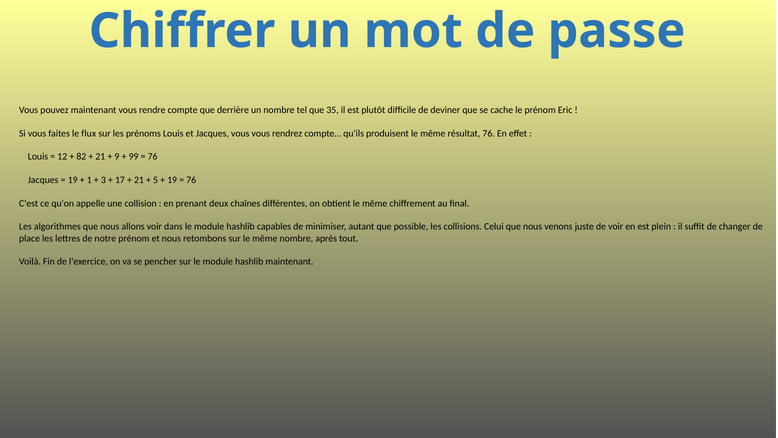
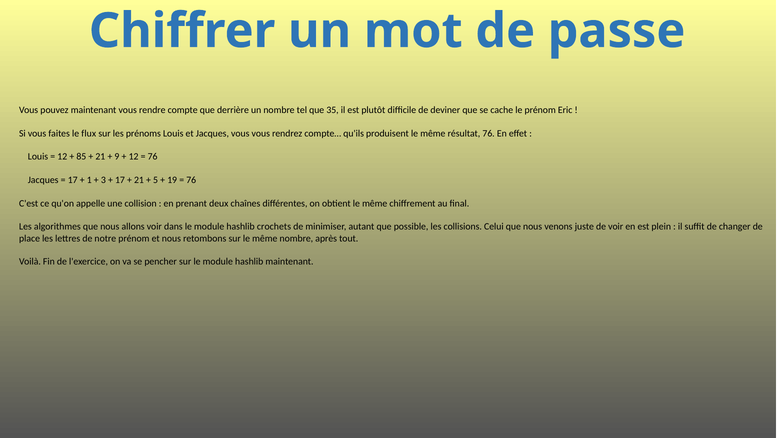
82: 82 -> 85
99 at (134, 157): 99 -> 12
19 at (73, 180): 19 -> 17
capables: capables -> crochets
